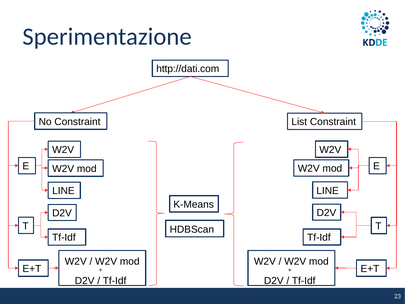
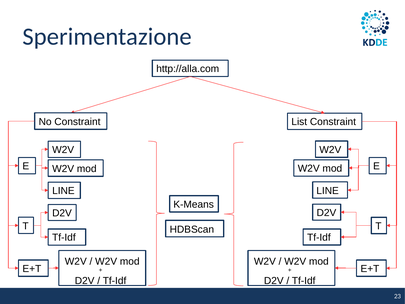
http://dati.com: http://dati.com -> http://alla.com
